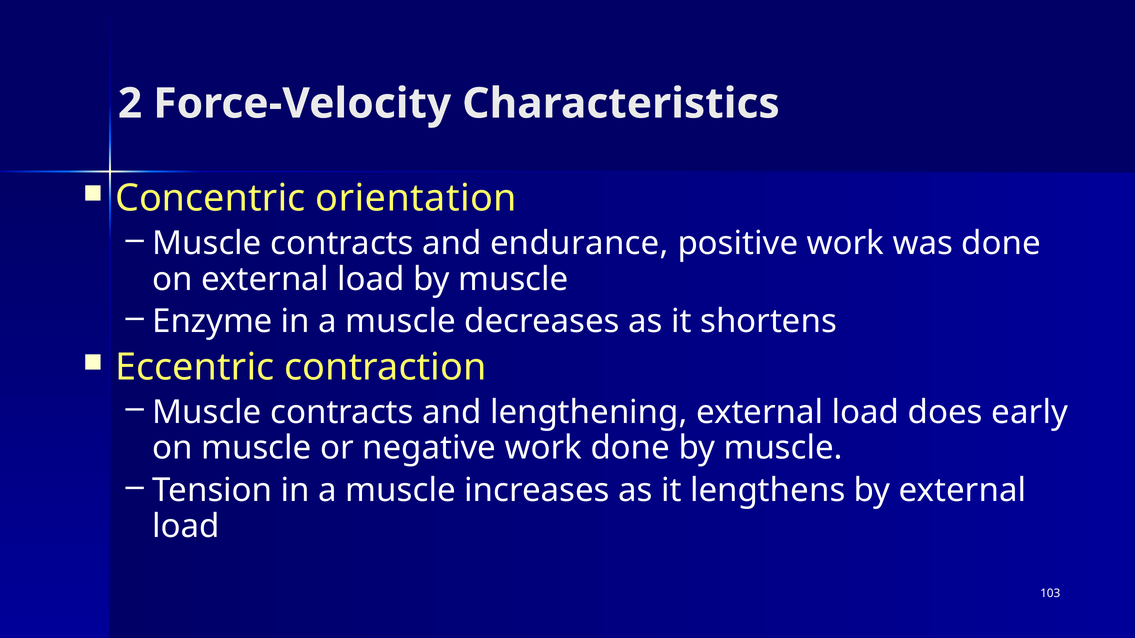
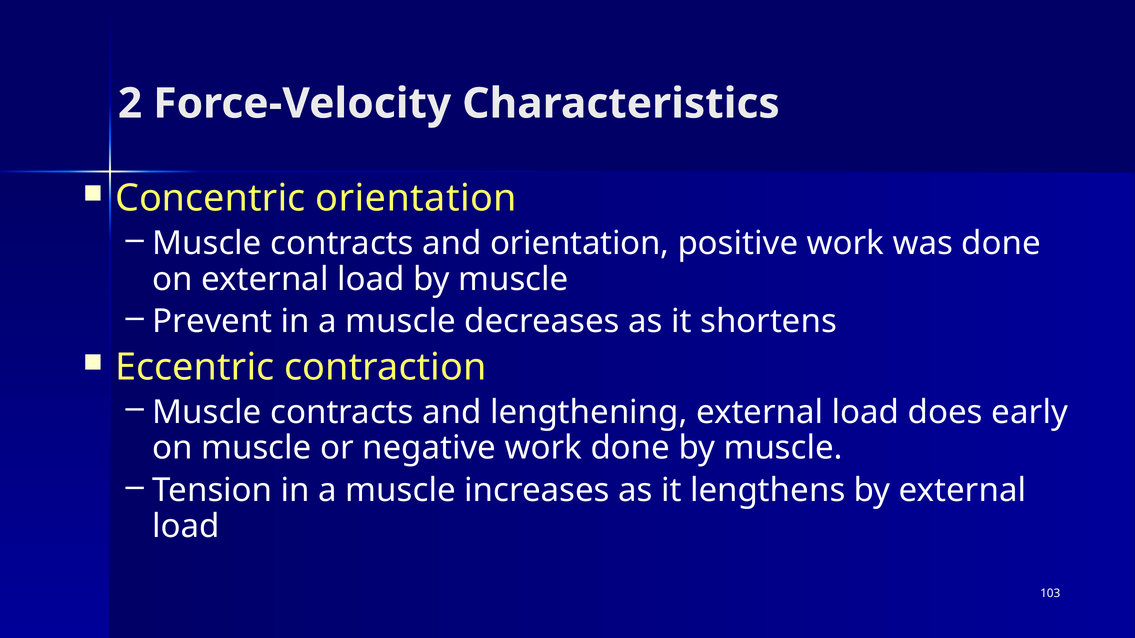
and endurance: endurance -> orientation
Enzyme: Enzyme -> Prevent
